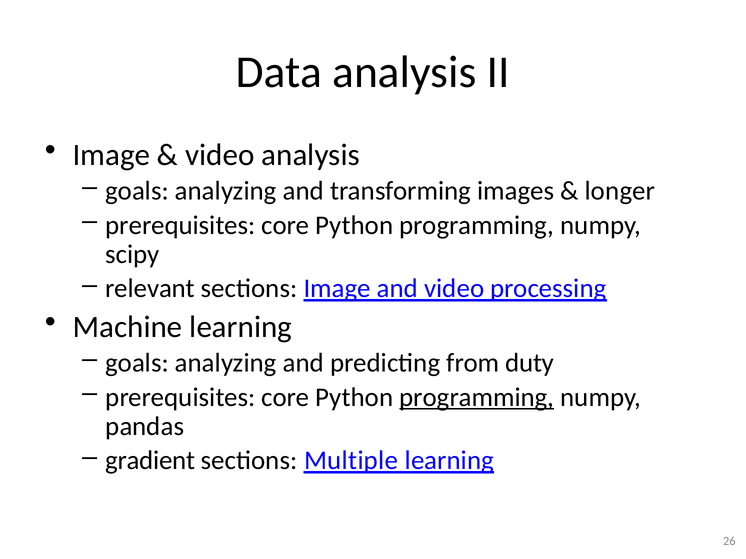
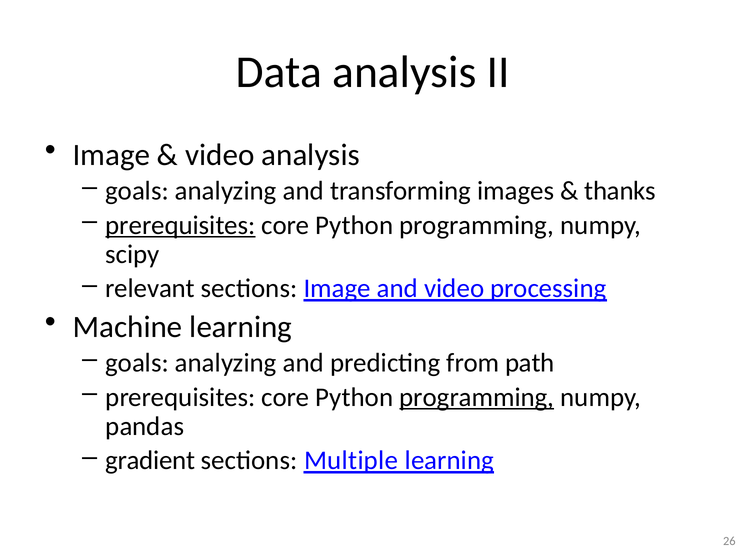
longer: longer -> thanks
prerequisites at (180, 225) underline: none -> present
duty: duty -> path
